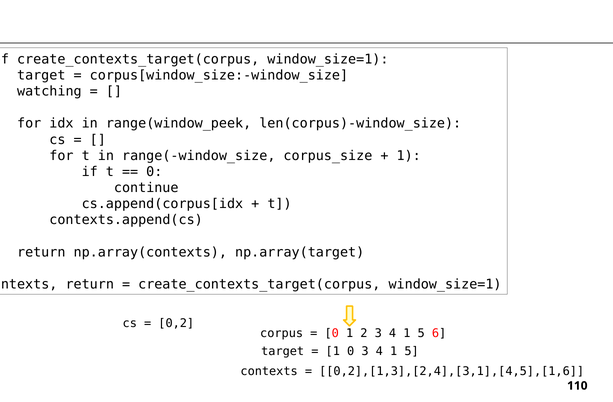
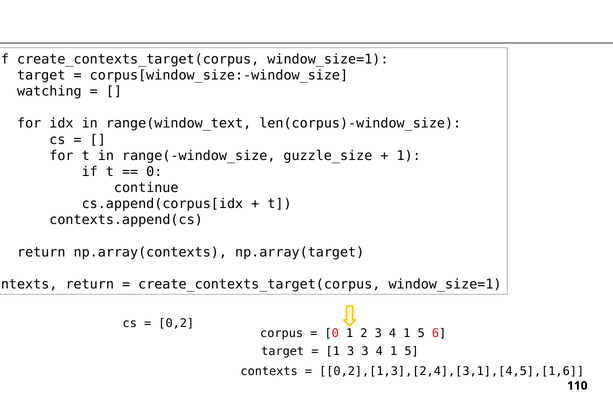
range(window_peek: range(window_peek -> range(window_text
corpus_size: corpus_size -> guzzle_size
1 0: 0 -> 3
